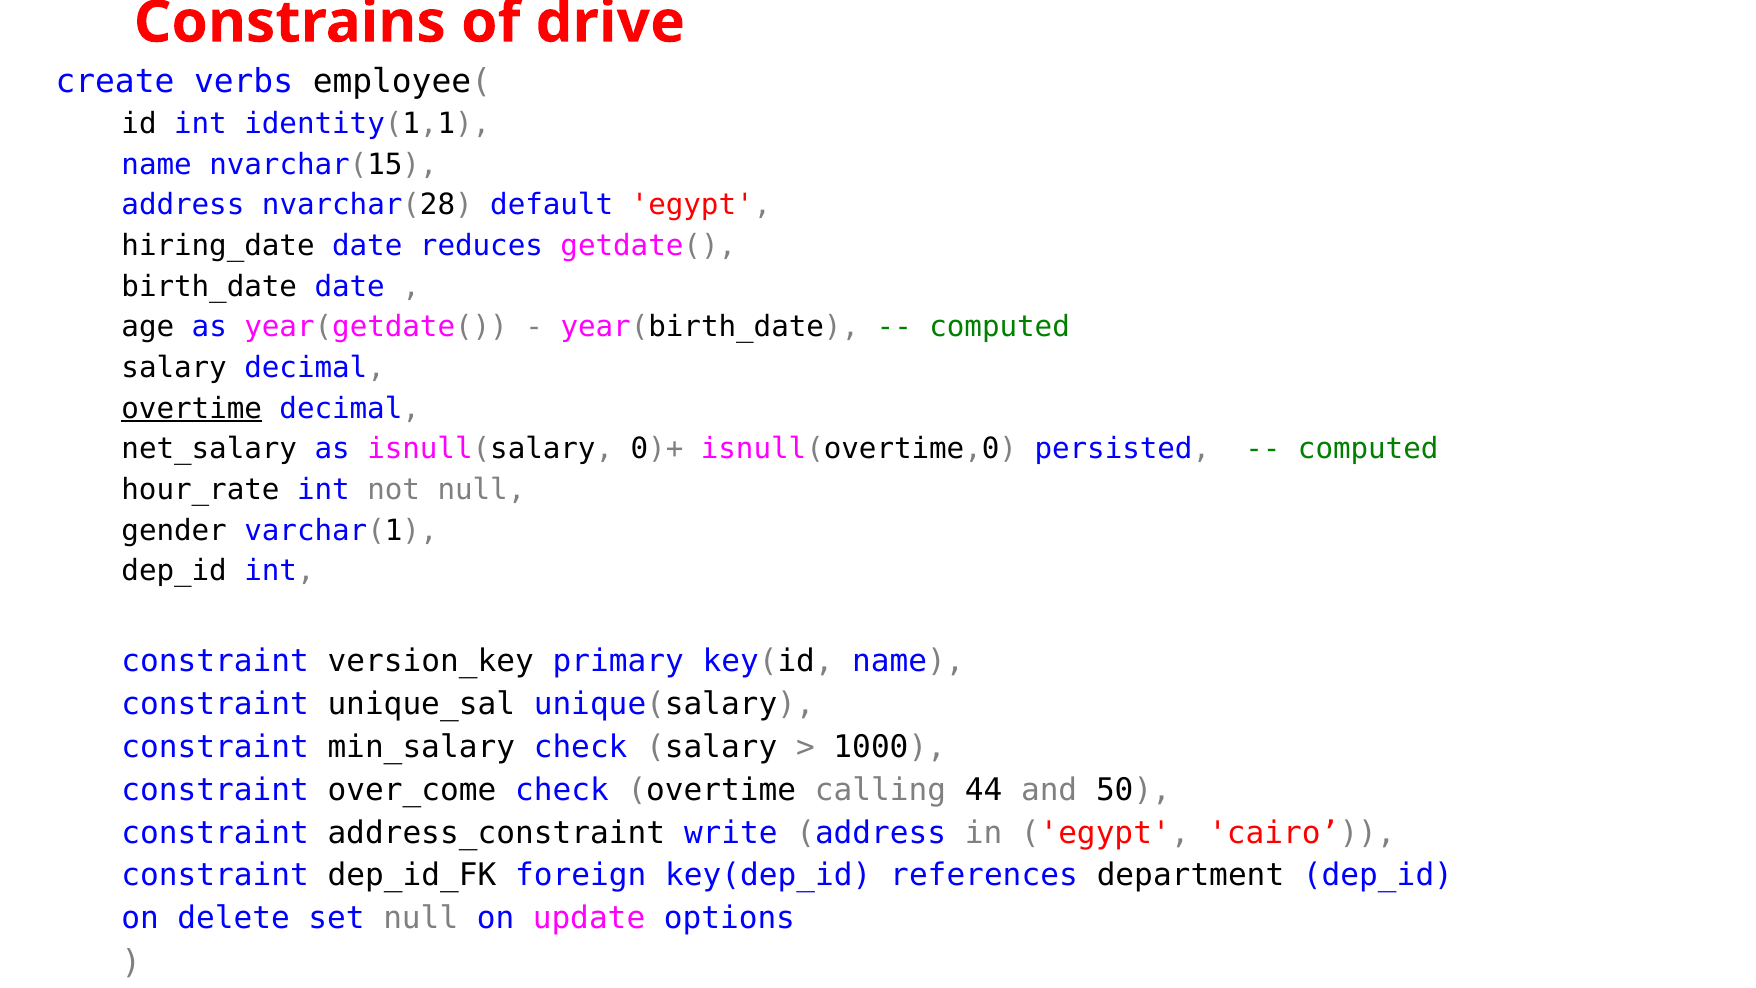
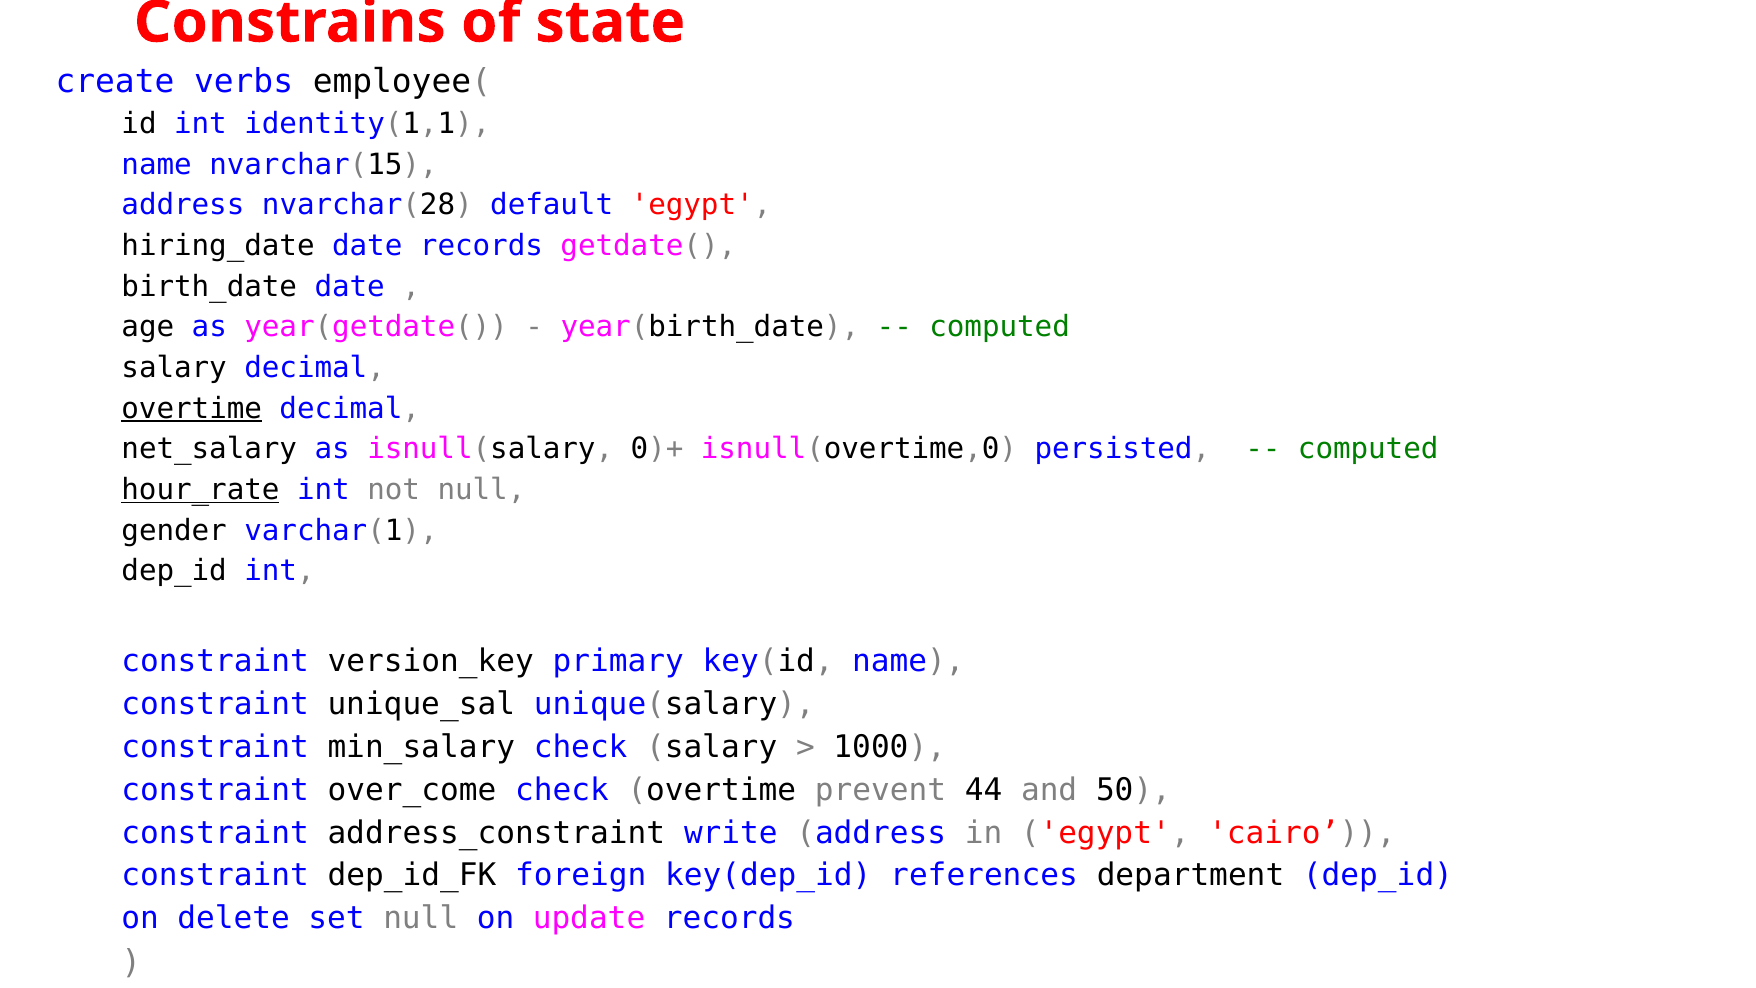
drive: drive -> state
date reduces: reduces -> records
hour_rate underline: none -> present
calling: calling -> prevent
update options: options -> records
